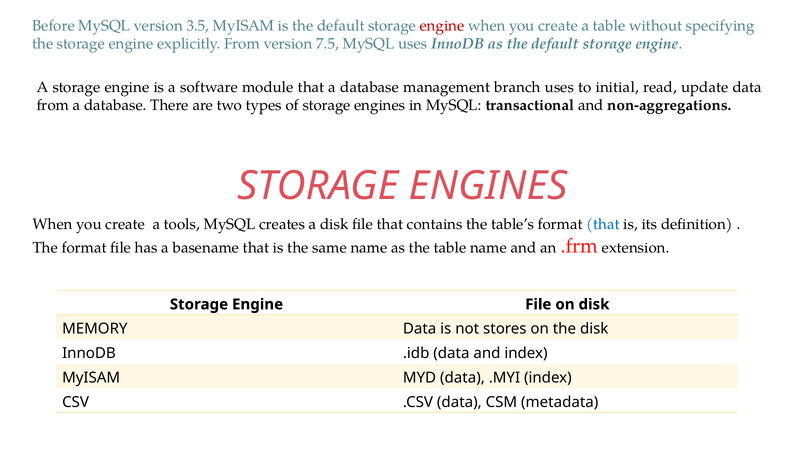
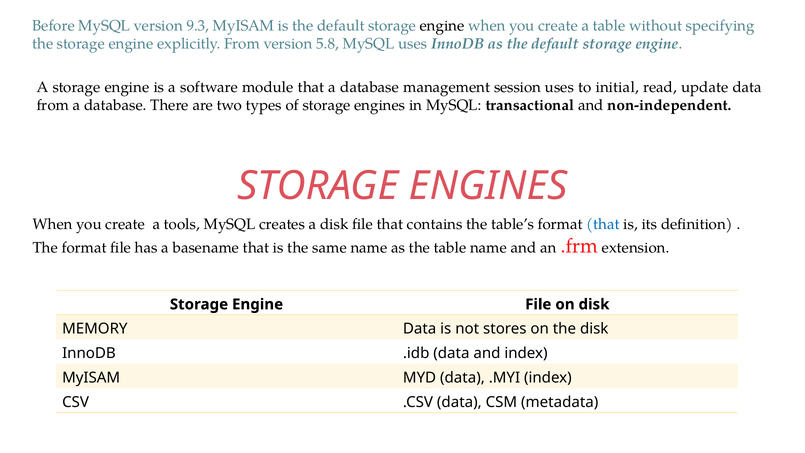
3.5: 3.5 -> 9.3
engine at (442, 26) colour: red -> black
7.5: 7.5 -> 5.8
branch: branch -> session
non-aggregations: non-aggregations -> non-independent
